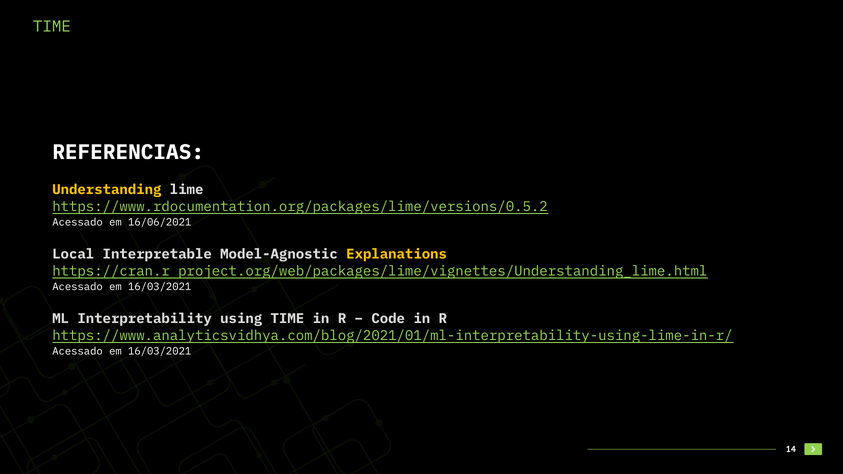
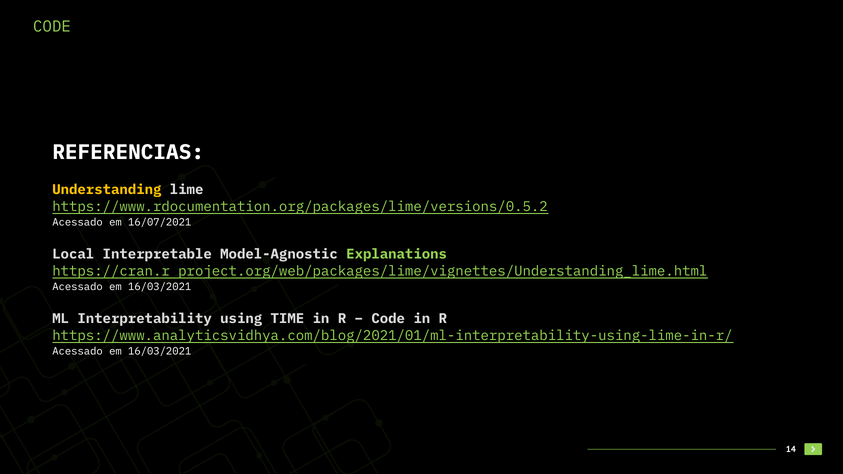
TIME at (52, 27): TIME -> CODE
16/06/2021: 16/06/2021 -> 16/07/2021
Explanations colour: yellow -> light green
